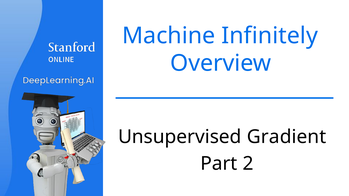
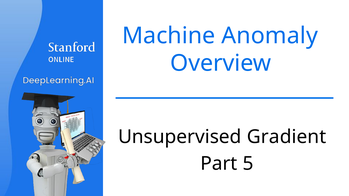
Infinitely: Infinitely -> Anomaly
2: 2 -> 5
